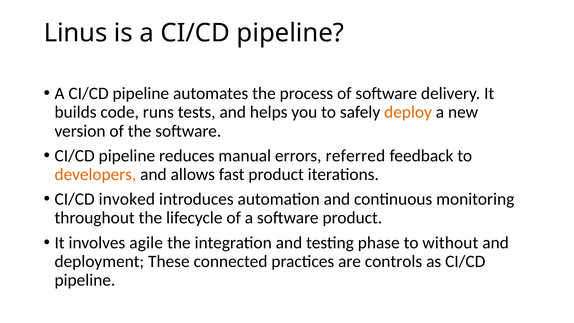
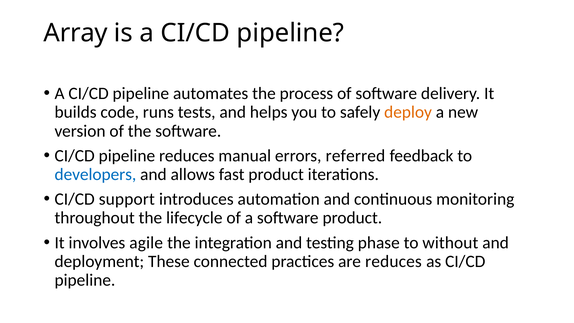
Linus: Linus -> Array
developers colour: orange -> blue
invoked: invoked -> support
are controls: controls -> reduces
